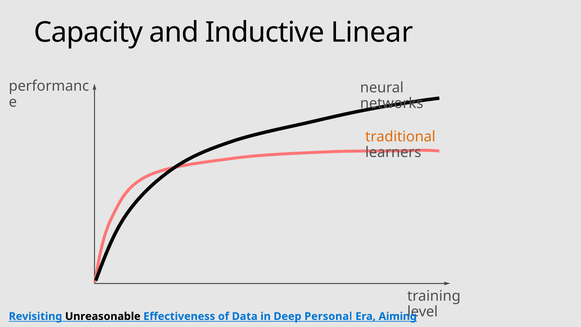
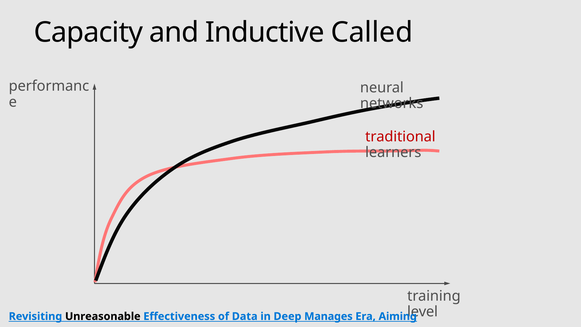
Linear: Linear -> Called
traditional colour: orange -> red
Personal: Personal -> Manages
